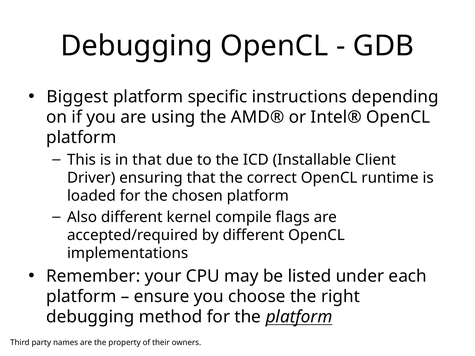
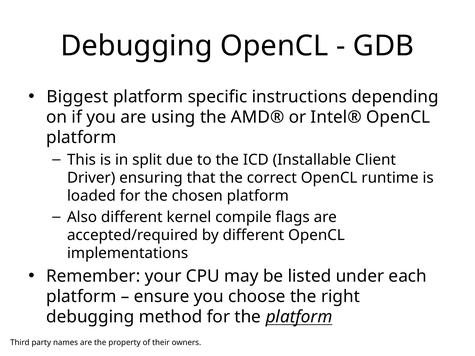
in that: that -> split
